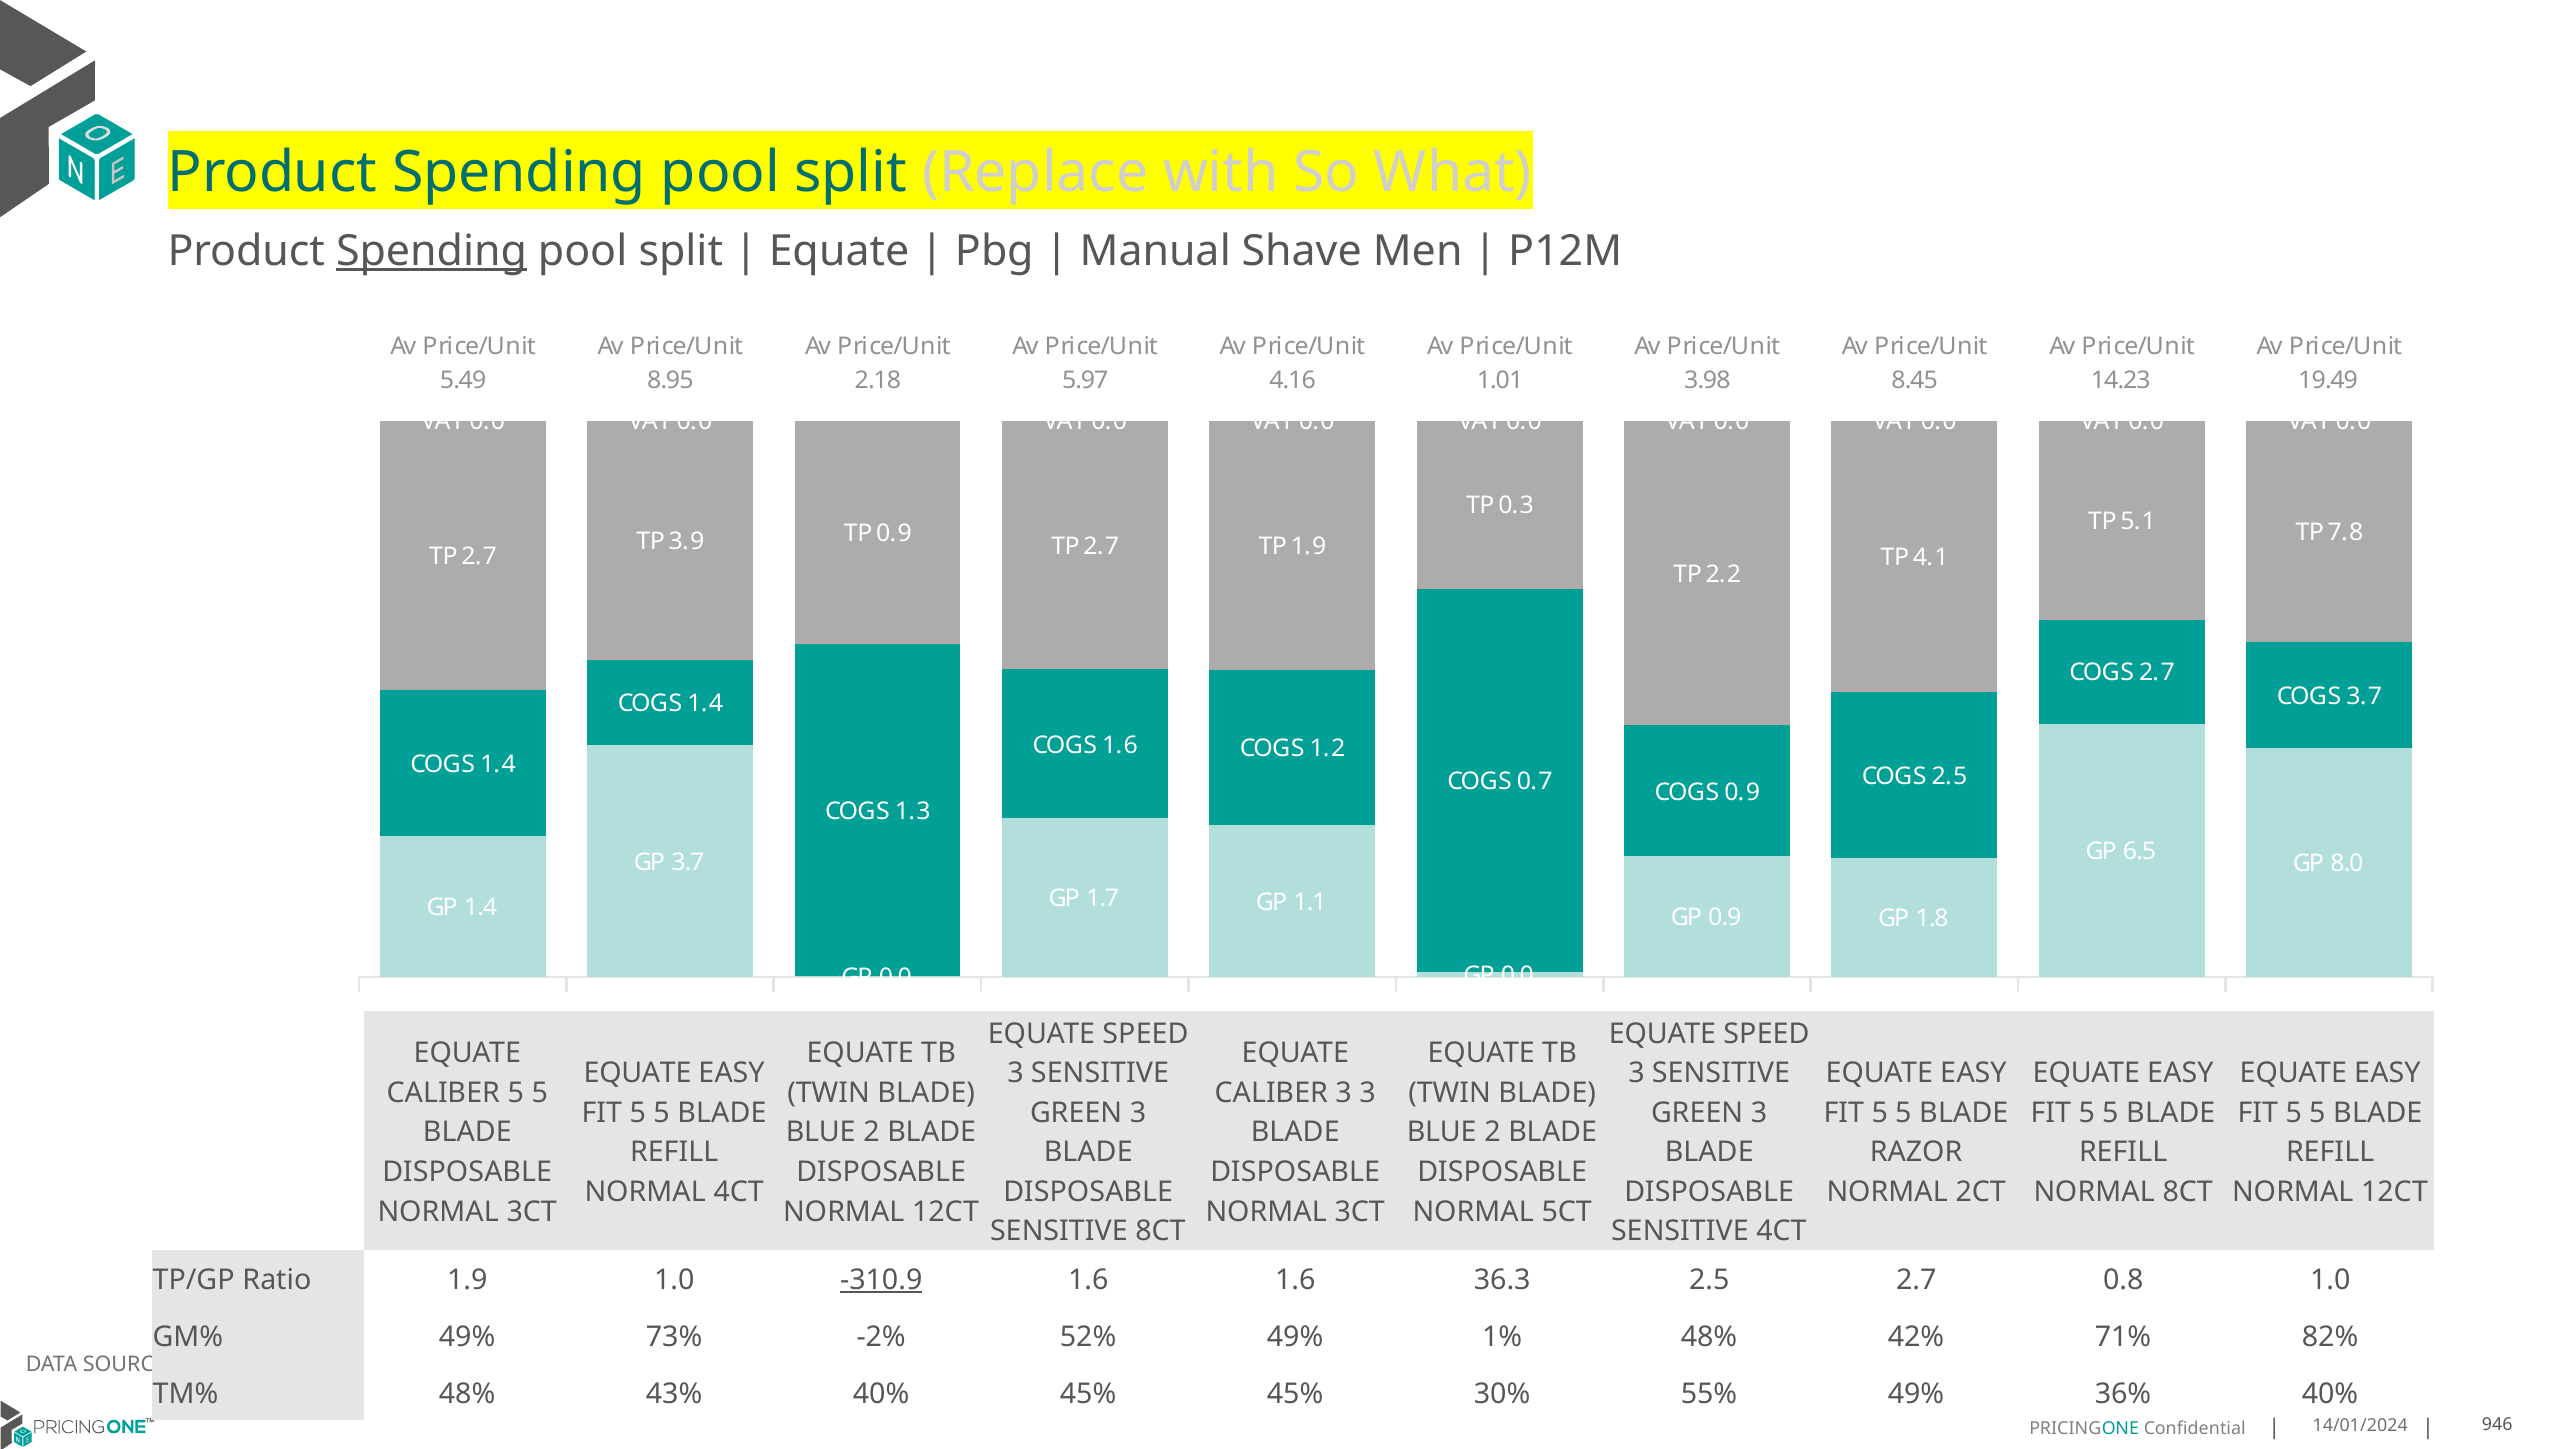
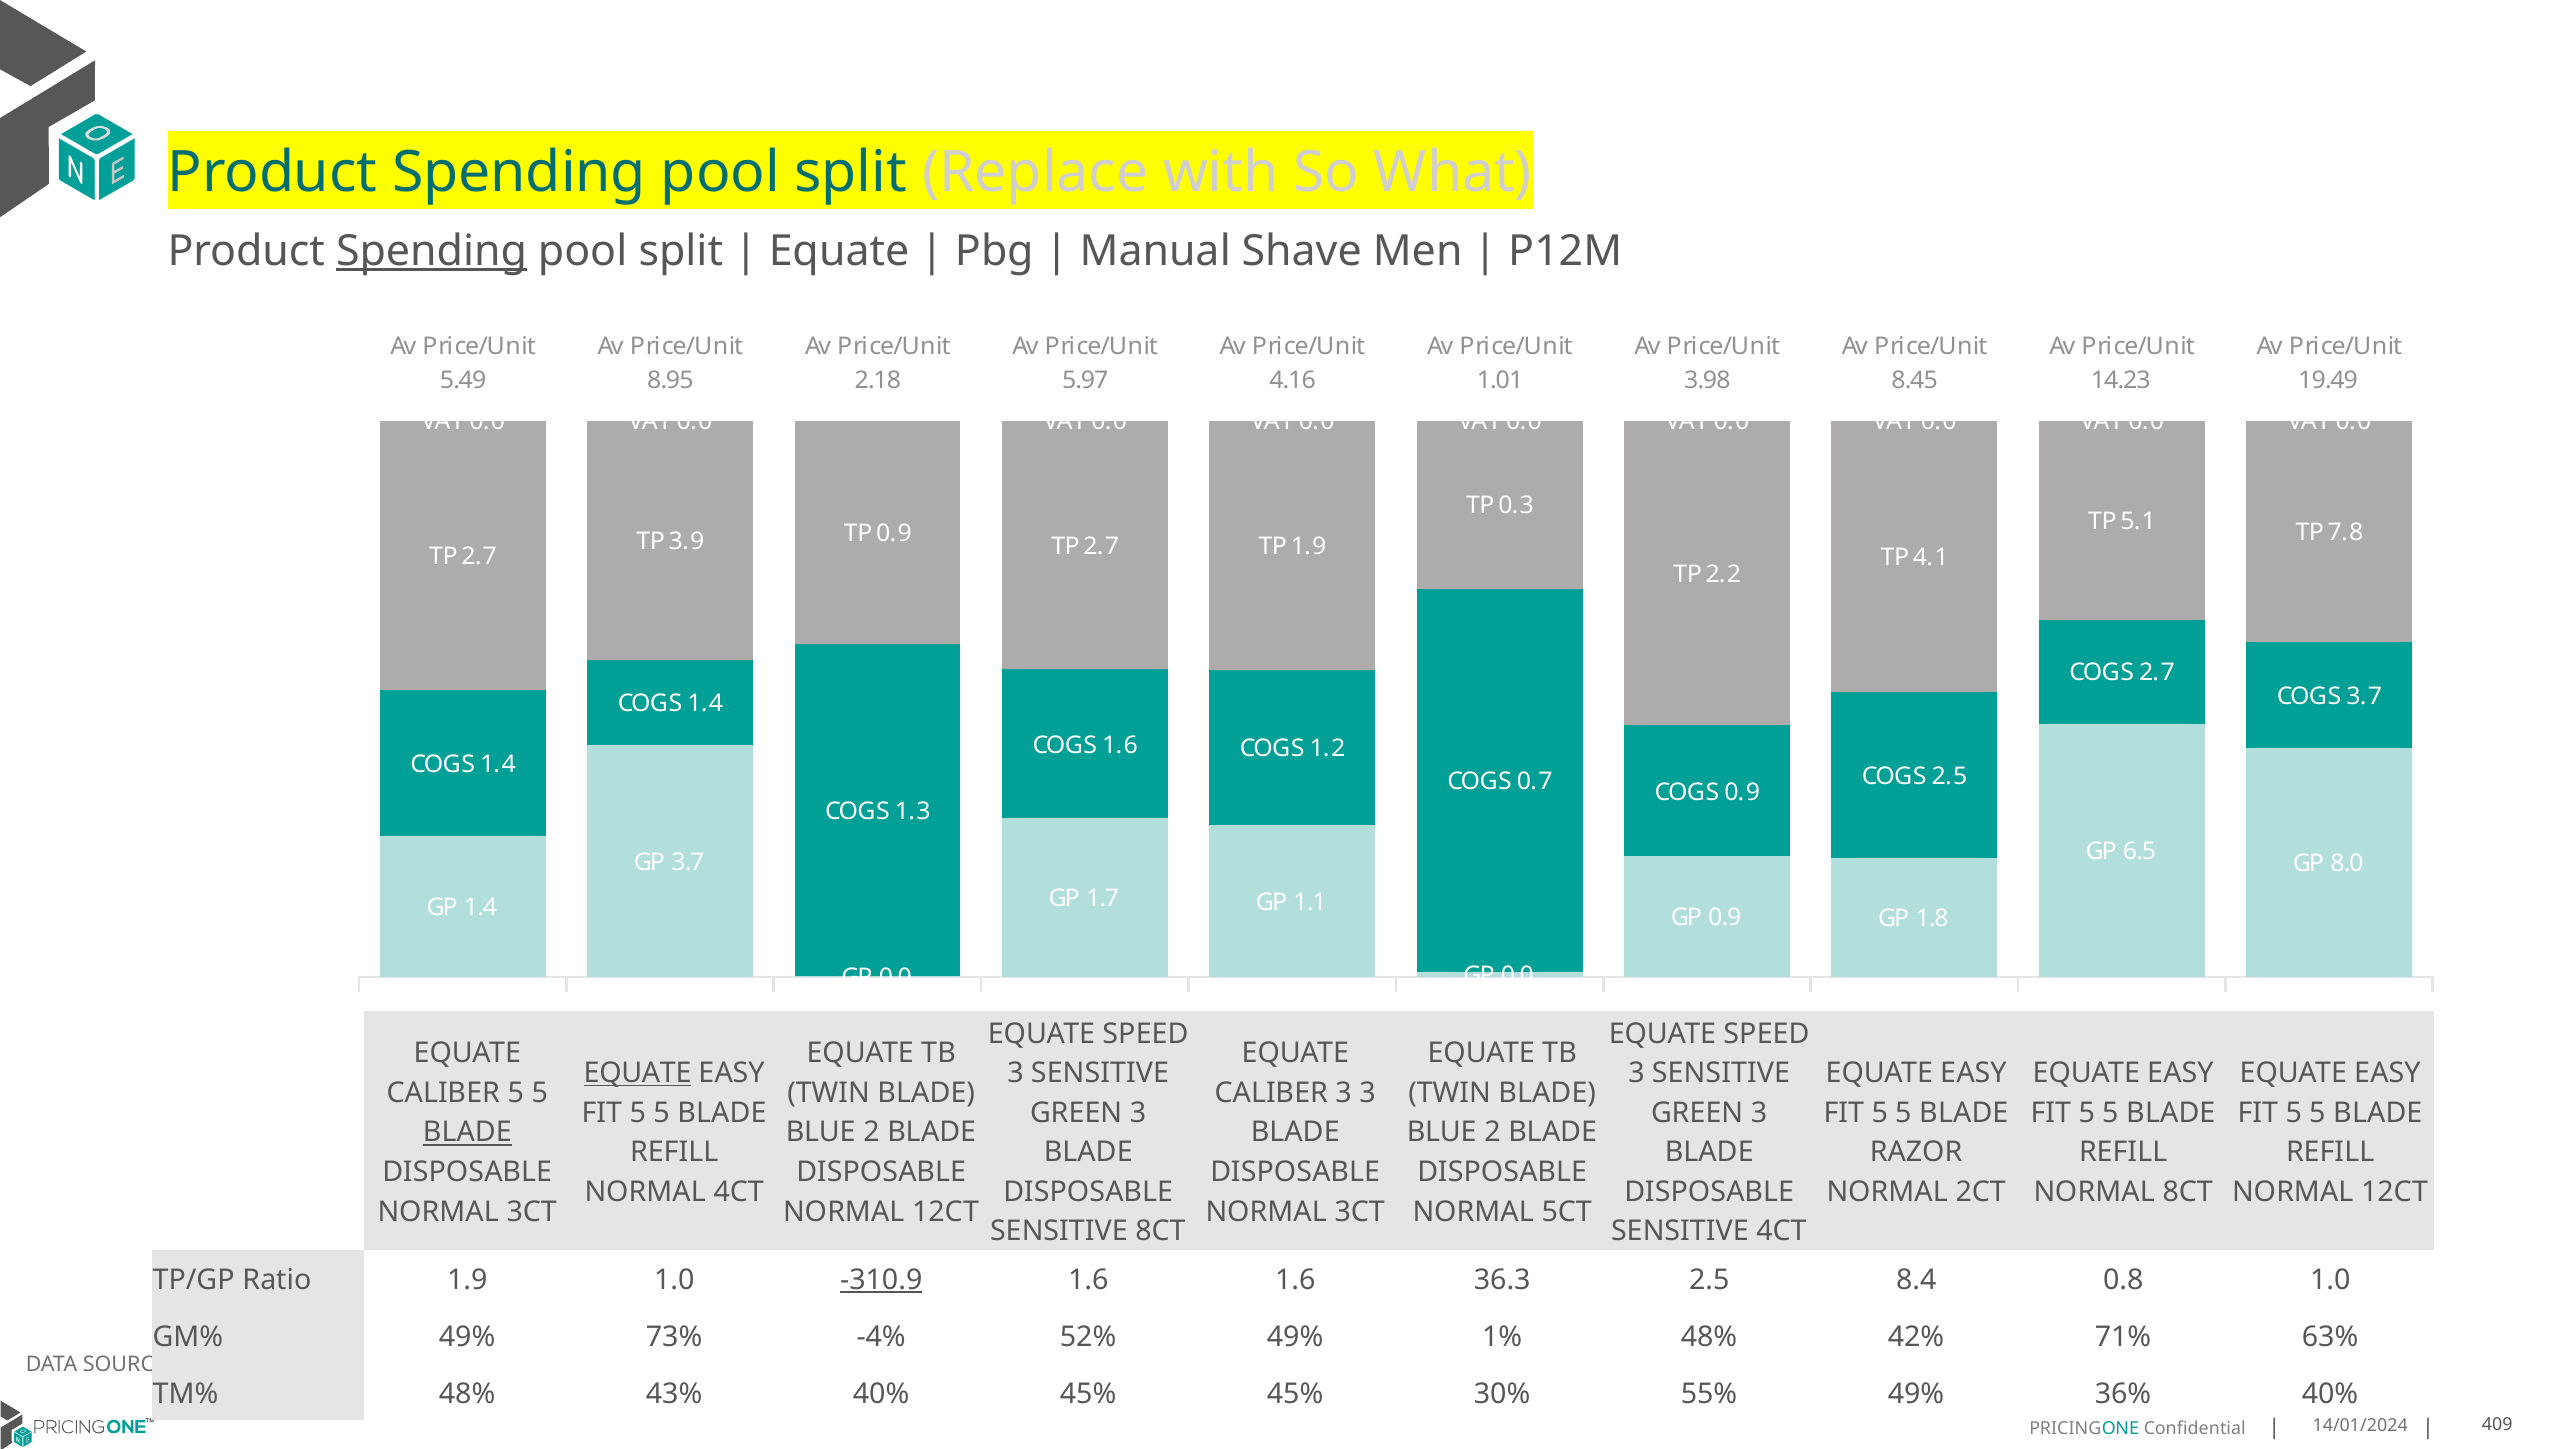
EQUATE at (638, 1073) underline: none -> present
BLADE at (467, 1133) underline: none -> present
2.5 2.7: 2.7 -> 8.4
-2%: -2% -> -4%
82%: 82% -> 63%
946: 946 -> 409
